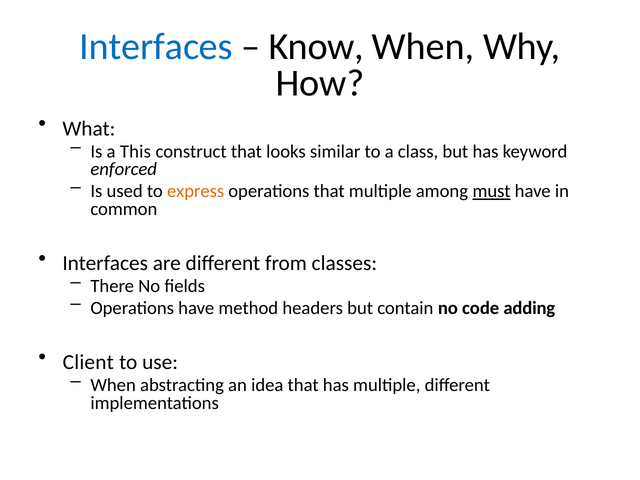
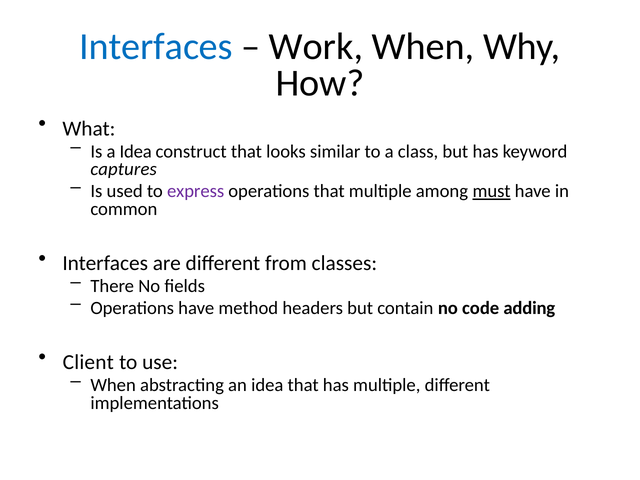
Know: Know -> Work
a This: This -> Idea
enforced: enforced -> captures
express colour: orange -> purple
